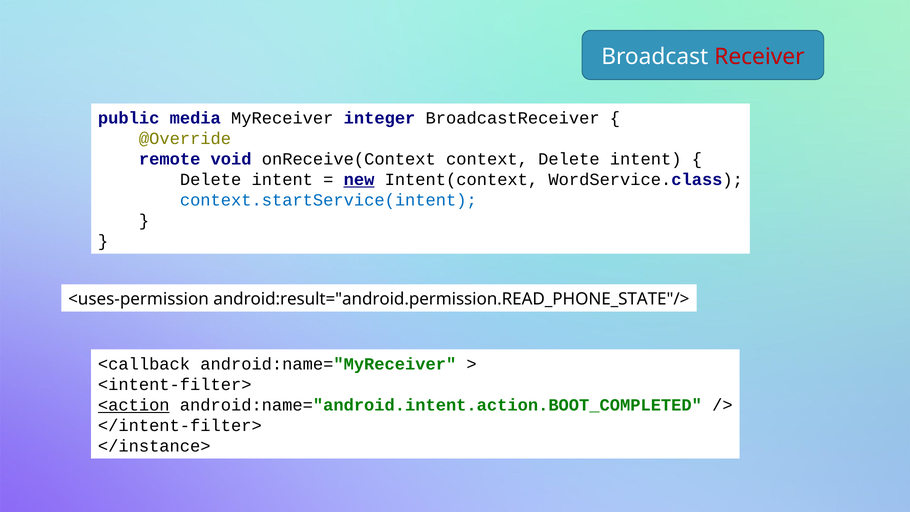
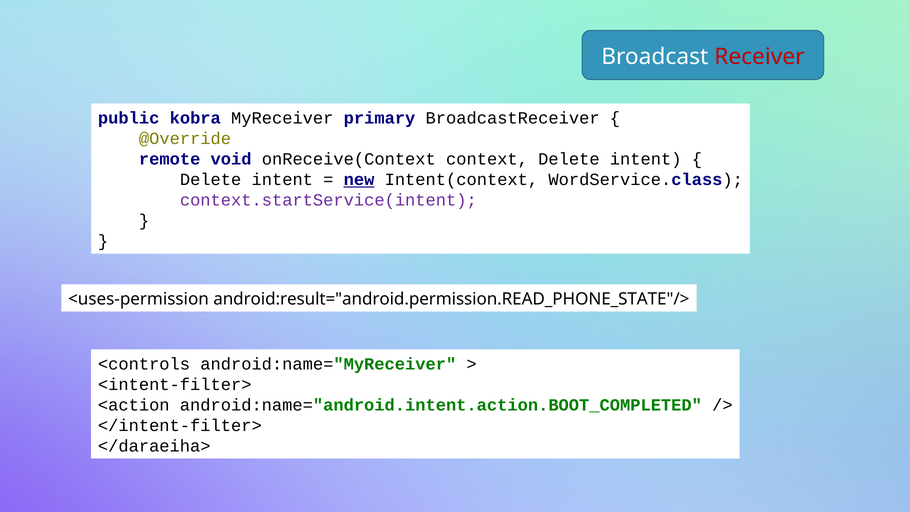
media: media -> kobra
integer: integer -> primary
context.startService(intent colour: blue -> purple
<callback: <callback -> <controls
<action underline: present -> none
</instance>: </instance> -> </daraeiha>
